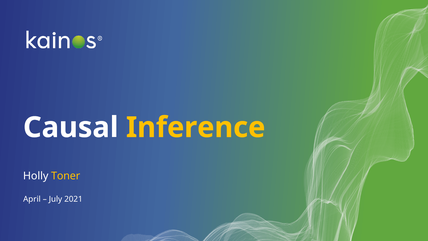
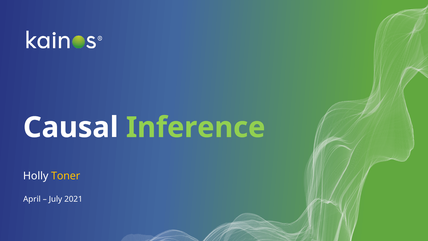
Inference colour: yellow -> light green
